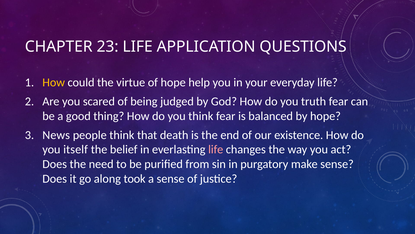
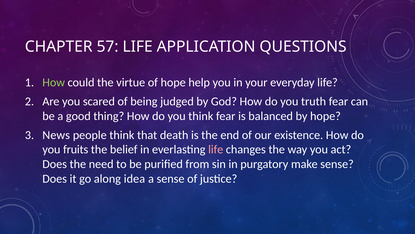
23: 23 -> 57
How at (54, 82) colour: yellow -> light green
itself: itself -> fruits
took: took -> idea
